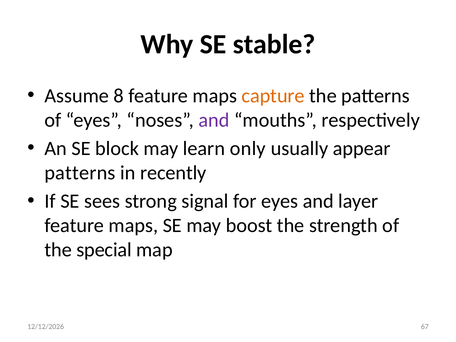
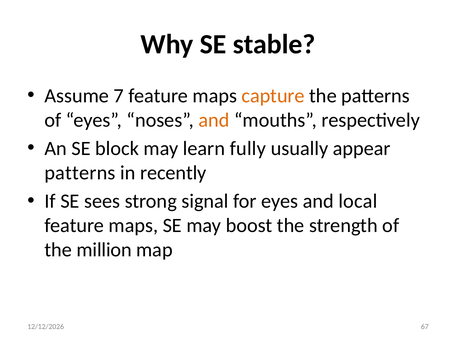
8: 8 -> 7
and at (214, 120) colour: purple -> orange
only: only -> fully
layer: layer -> local
special: special -> million
